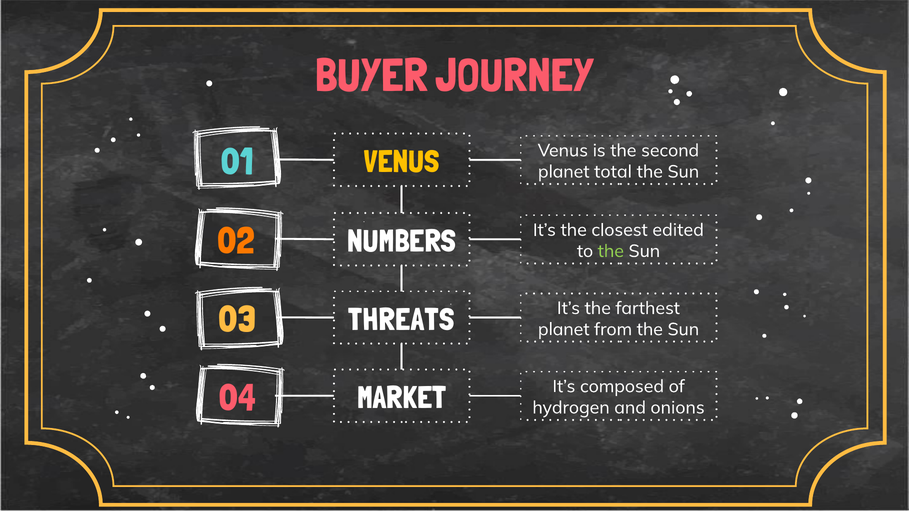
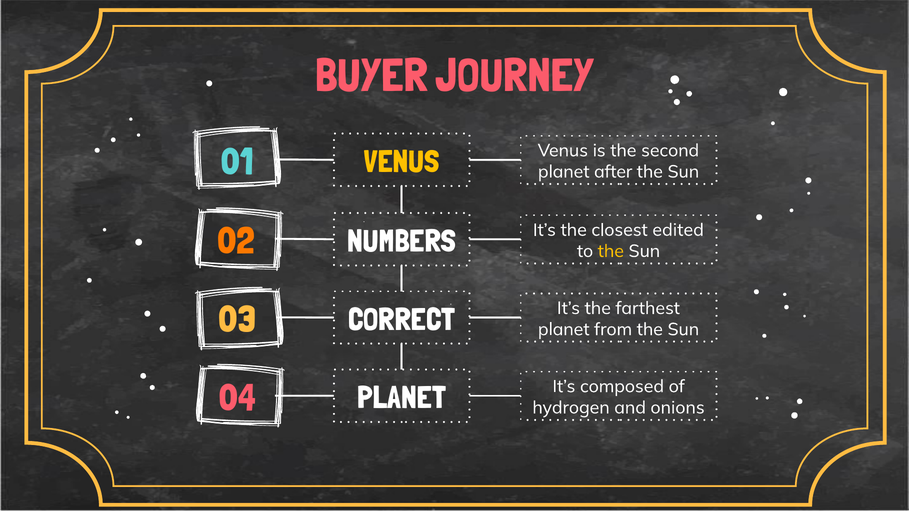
total: total -> after
the at (611, 251) colour: light green -> yellow
THREATS: THREATS -> CORRECT
MARKET at (402, 398): MARKET -> PLANET
